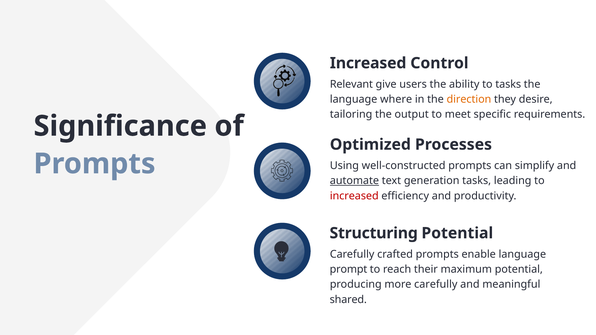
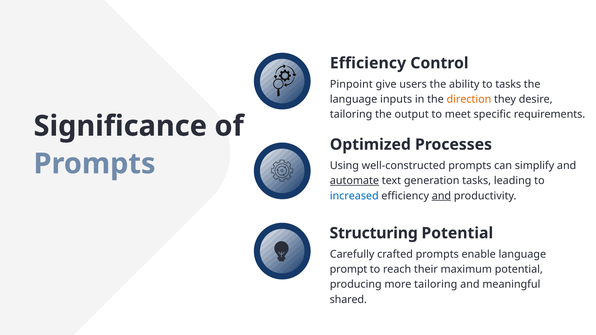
Increased at (368, 63): Increased -> Efficiency
Relevant: Relevant -> Pinpoint
where: where -> inputs
increased at (354, 196) colour: red -> blue
and at (441, 196) underline: none -> present
more carefully: carefully -> tailoring
